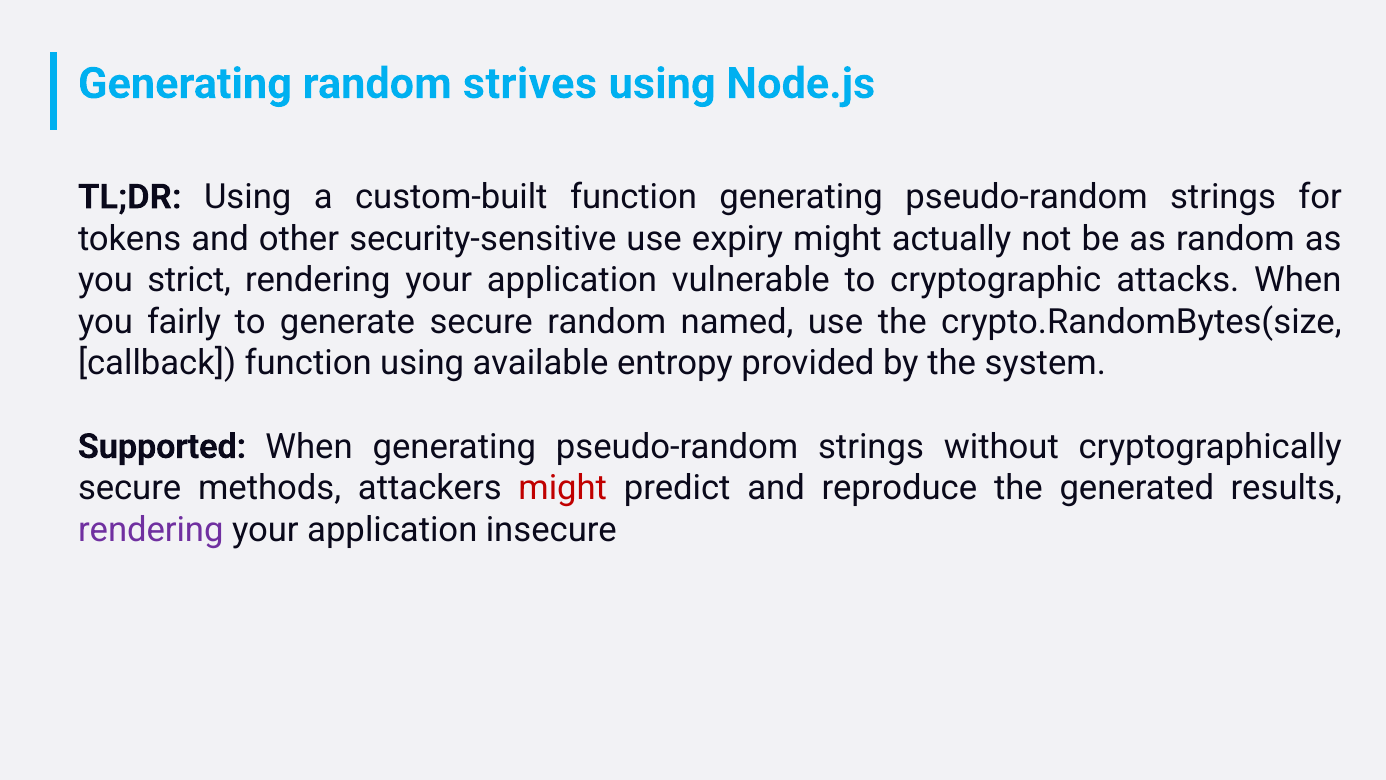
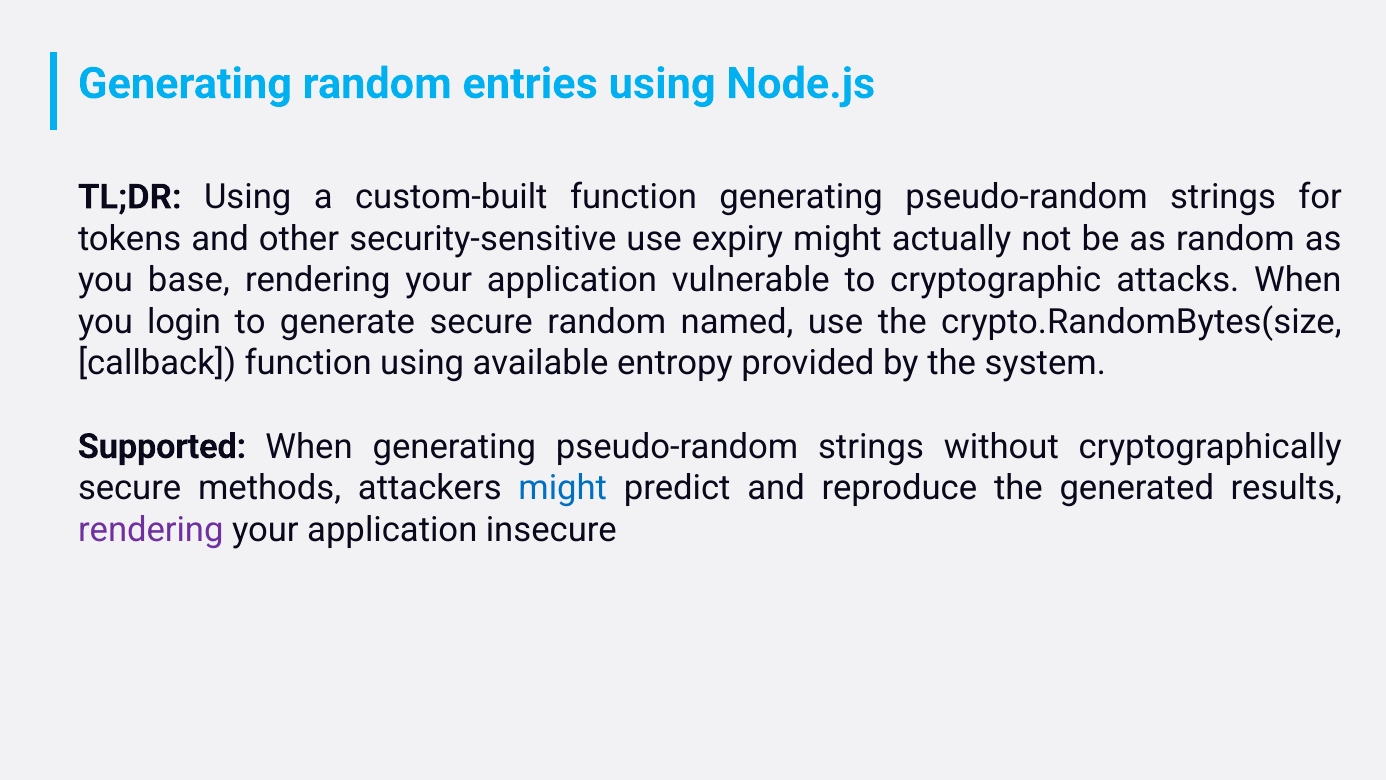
strives: strives -> entries
strict: strict -> base
fairly: fairly -> login
might at (563, 488) colour: red -> blue
